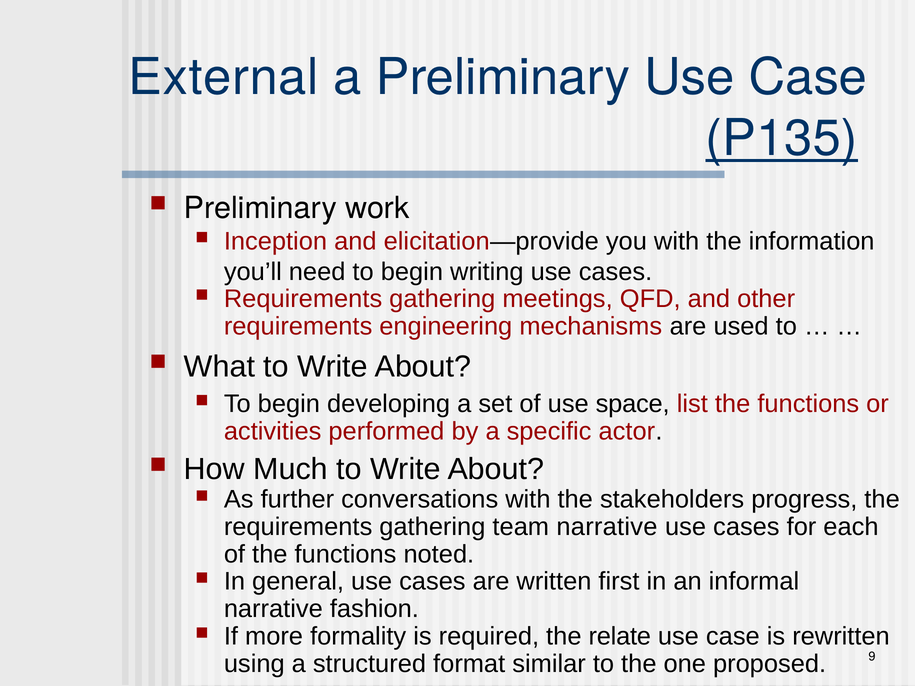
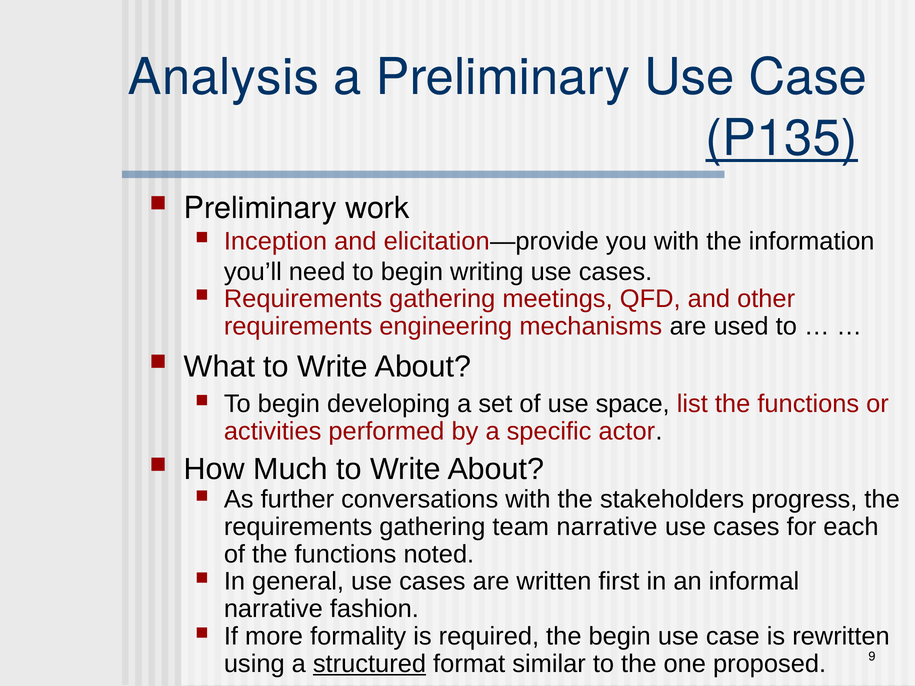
External: External -> Analysis
the relate: relate -> begin
structured underline: none -> present
